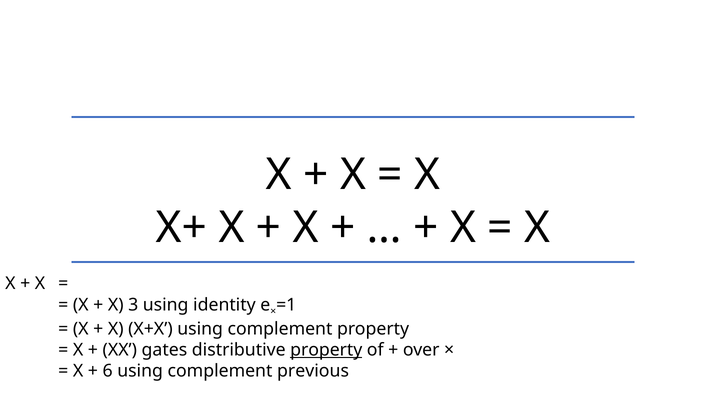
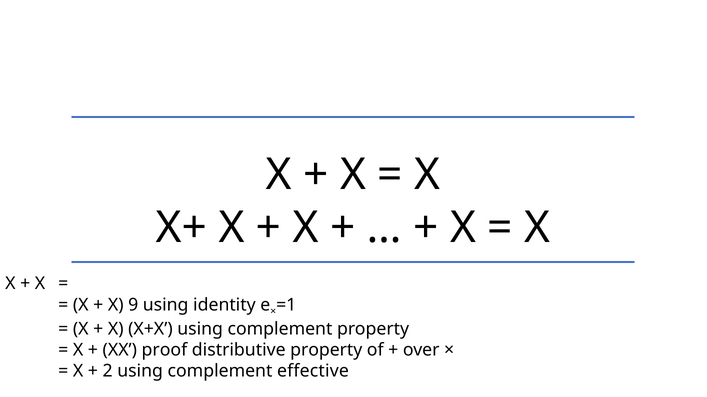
3: 3 -> 9
gates: gates -> proof
property at (326, 351) underline: present -> none
6: 6 -> 2
previous: previous -> effective
